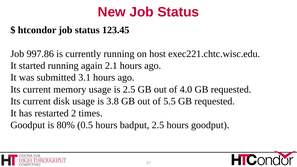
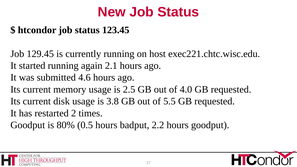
997.86: 997.86 -> 129.45
3.1: 3.1 -> 4.6
badput 2.5: 2.5 -> 2.2
